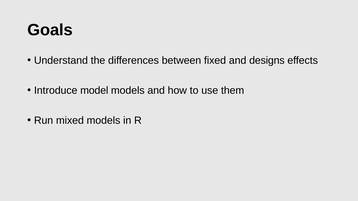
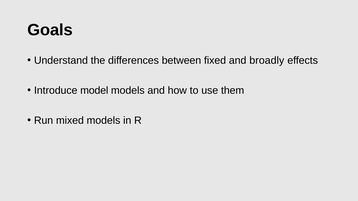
designs: designs -> broadly
